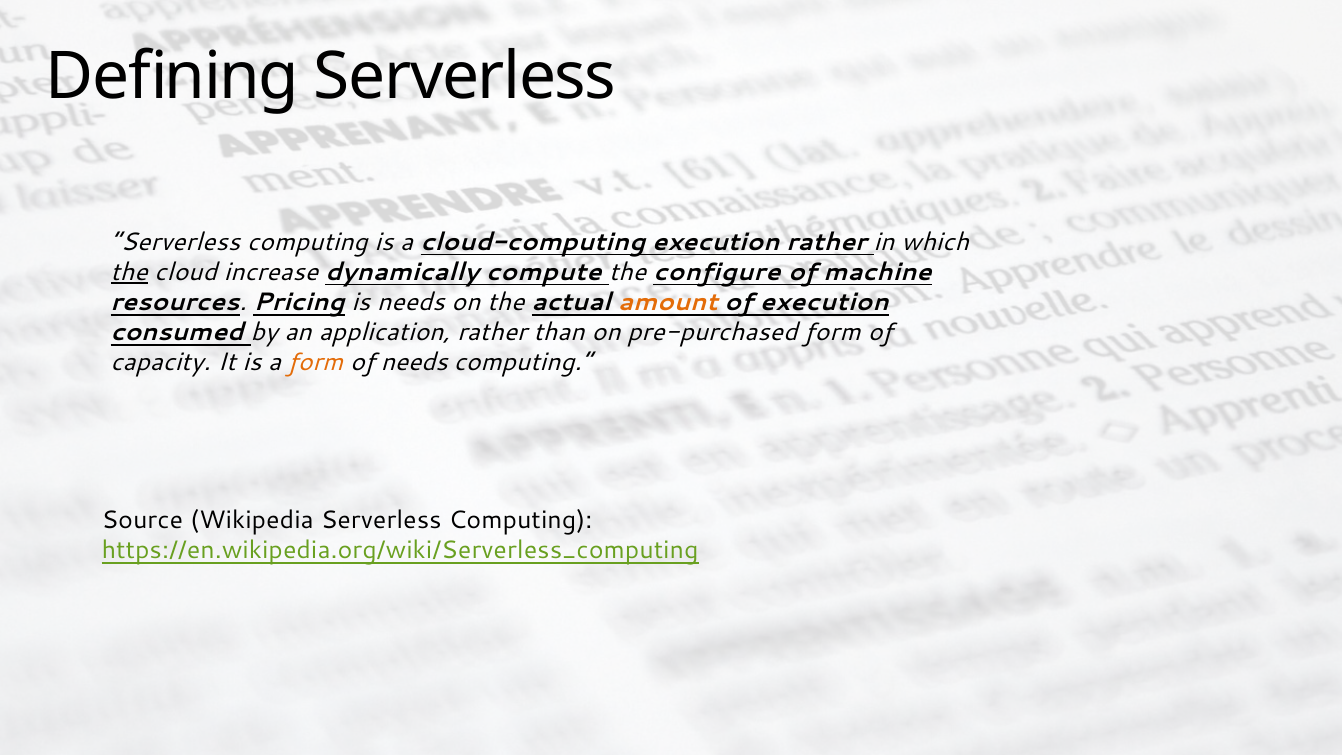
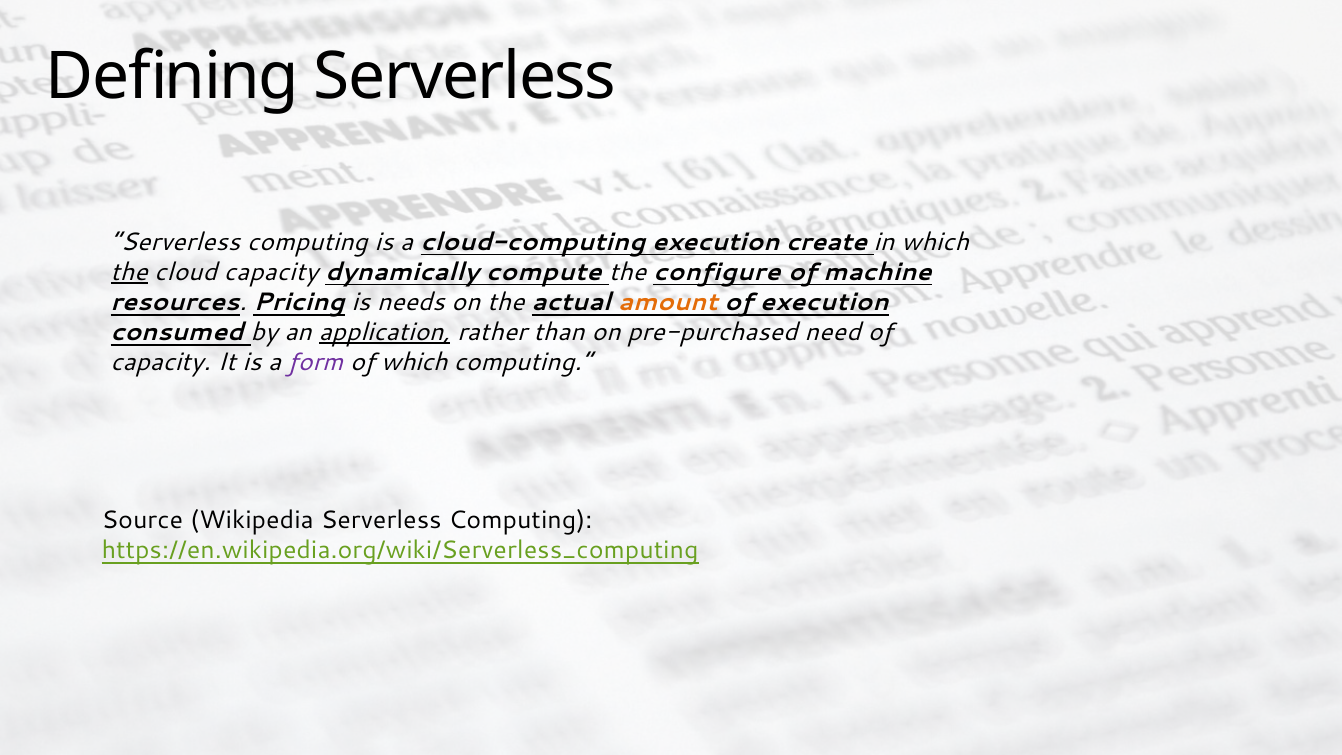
execution rather: rather -> create
cloud increase: increase -> capacity
application underline: none -> present
pre-purchased form: form -> need
form at (316, 362) colour: orange -> purple
of needs: needs -> which
